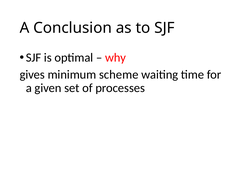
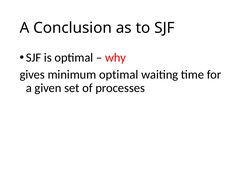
minimum scheme: scheme -> optimal
